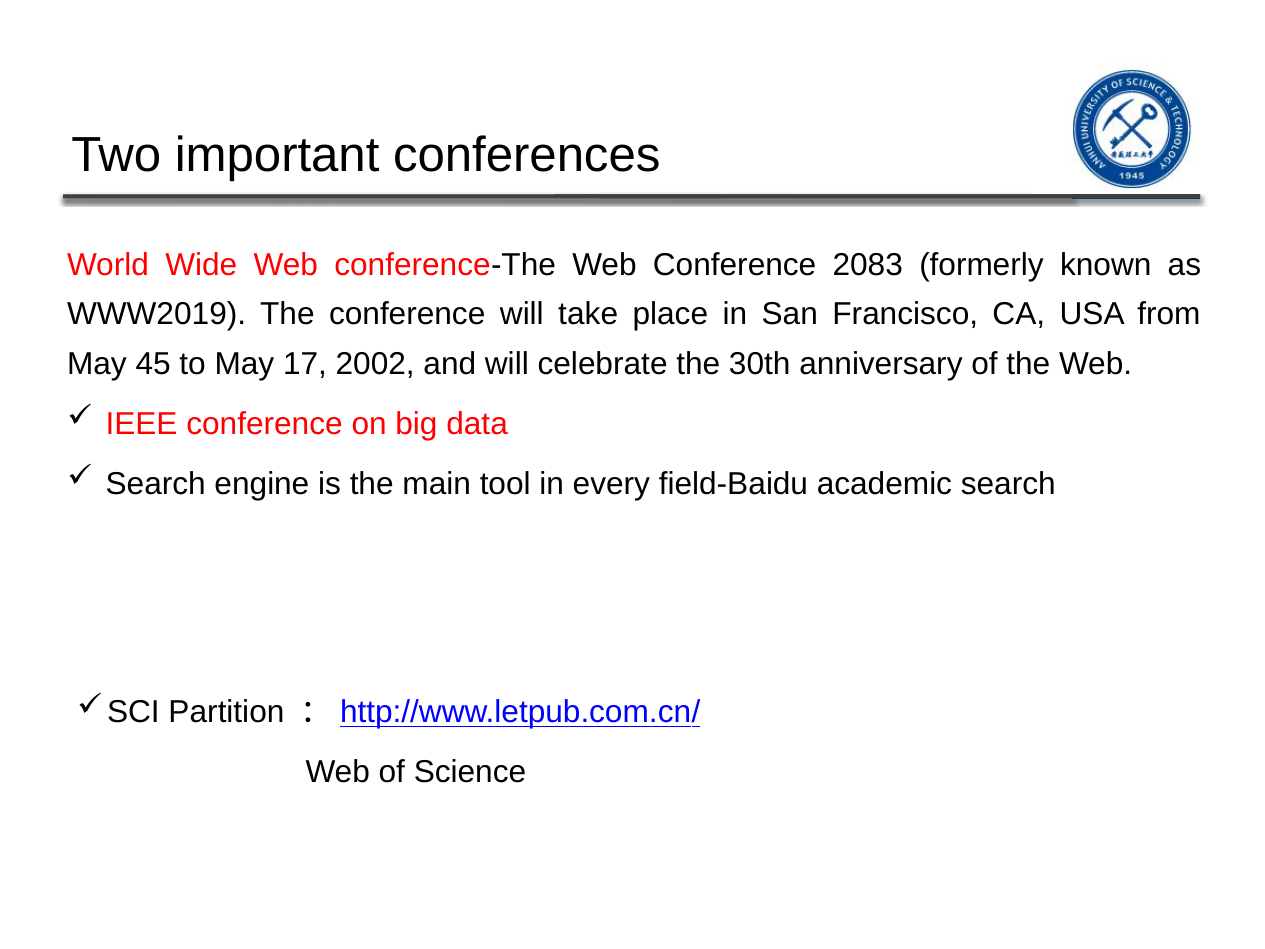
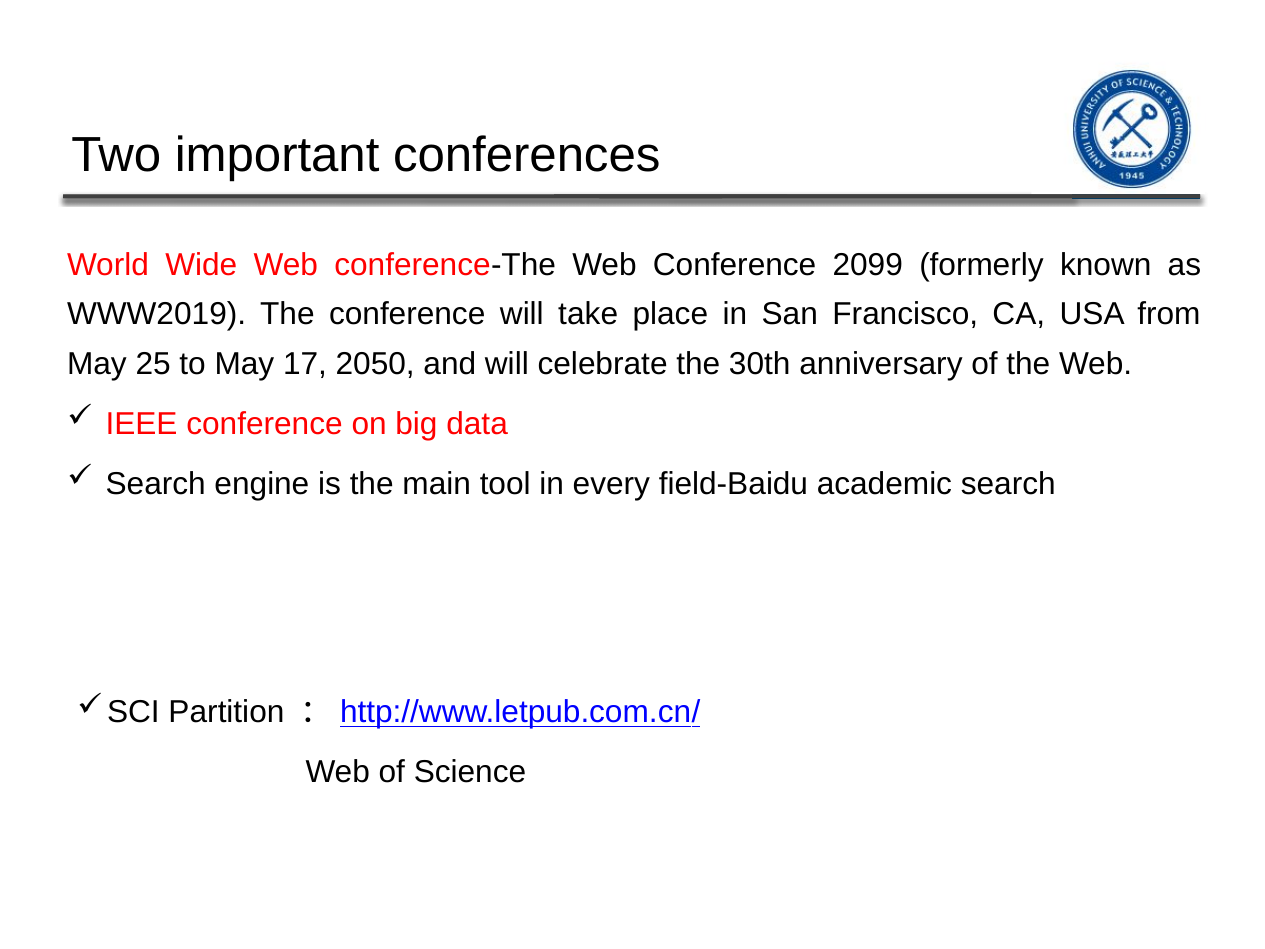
2083: 2083 -> 2099
45: 45 -> 25
2002: 2002 -> 2050
